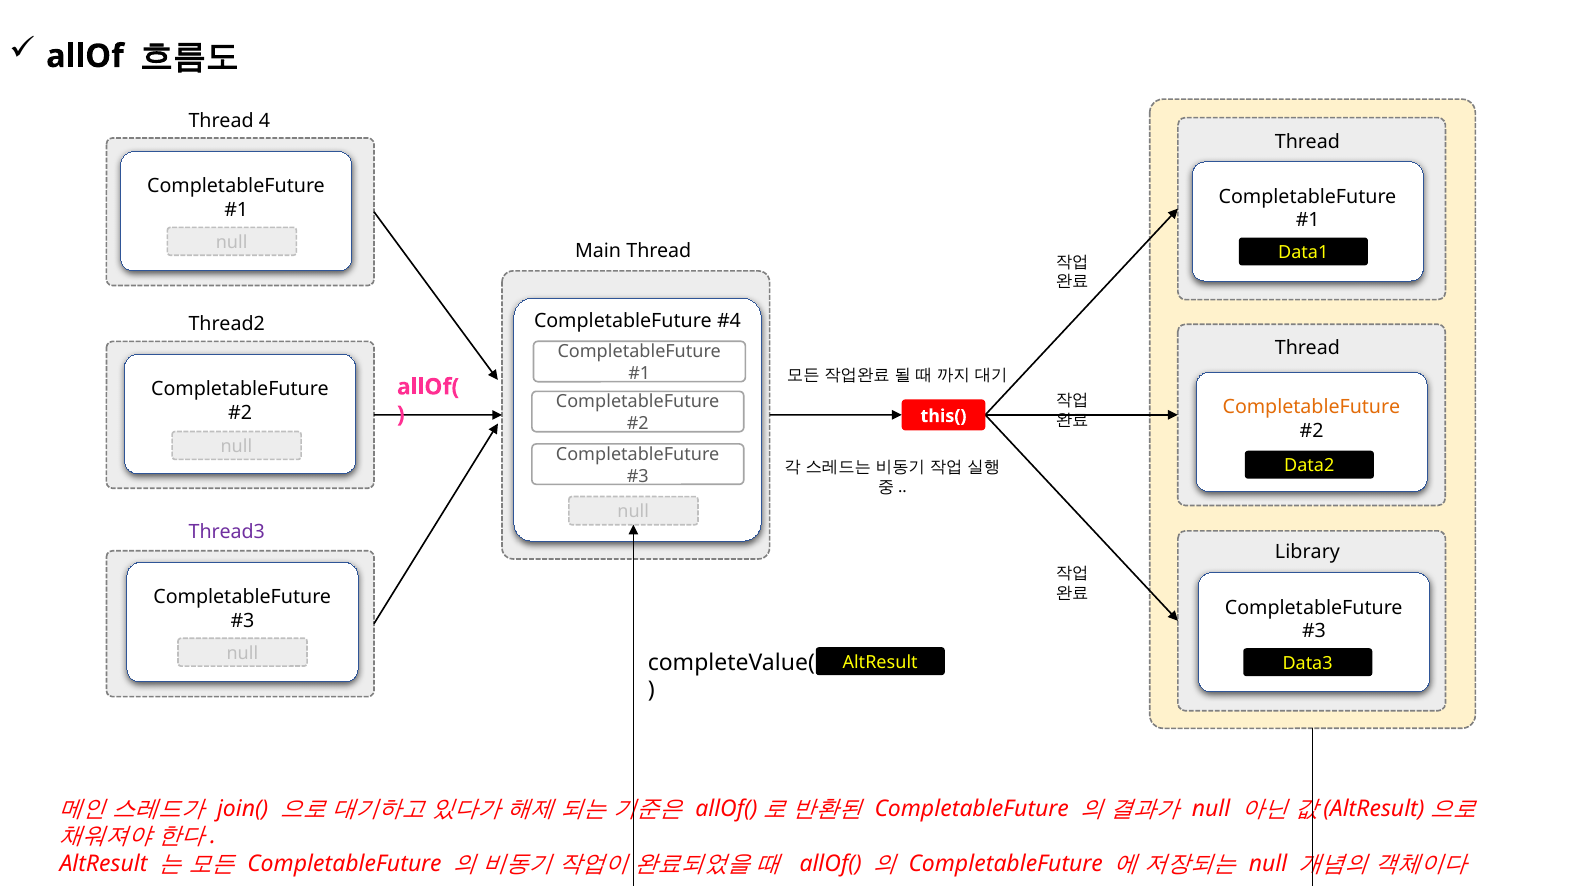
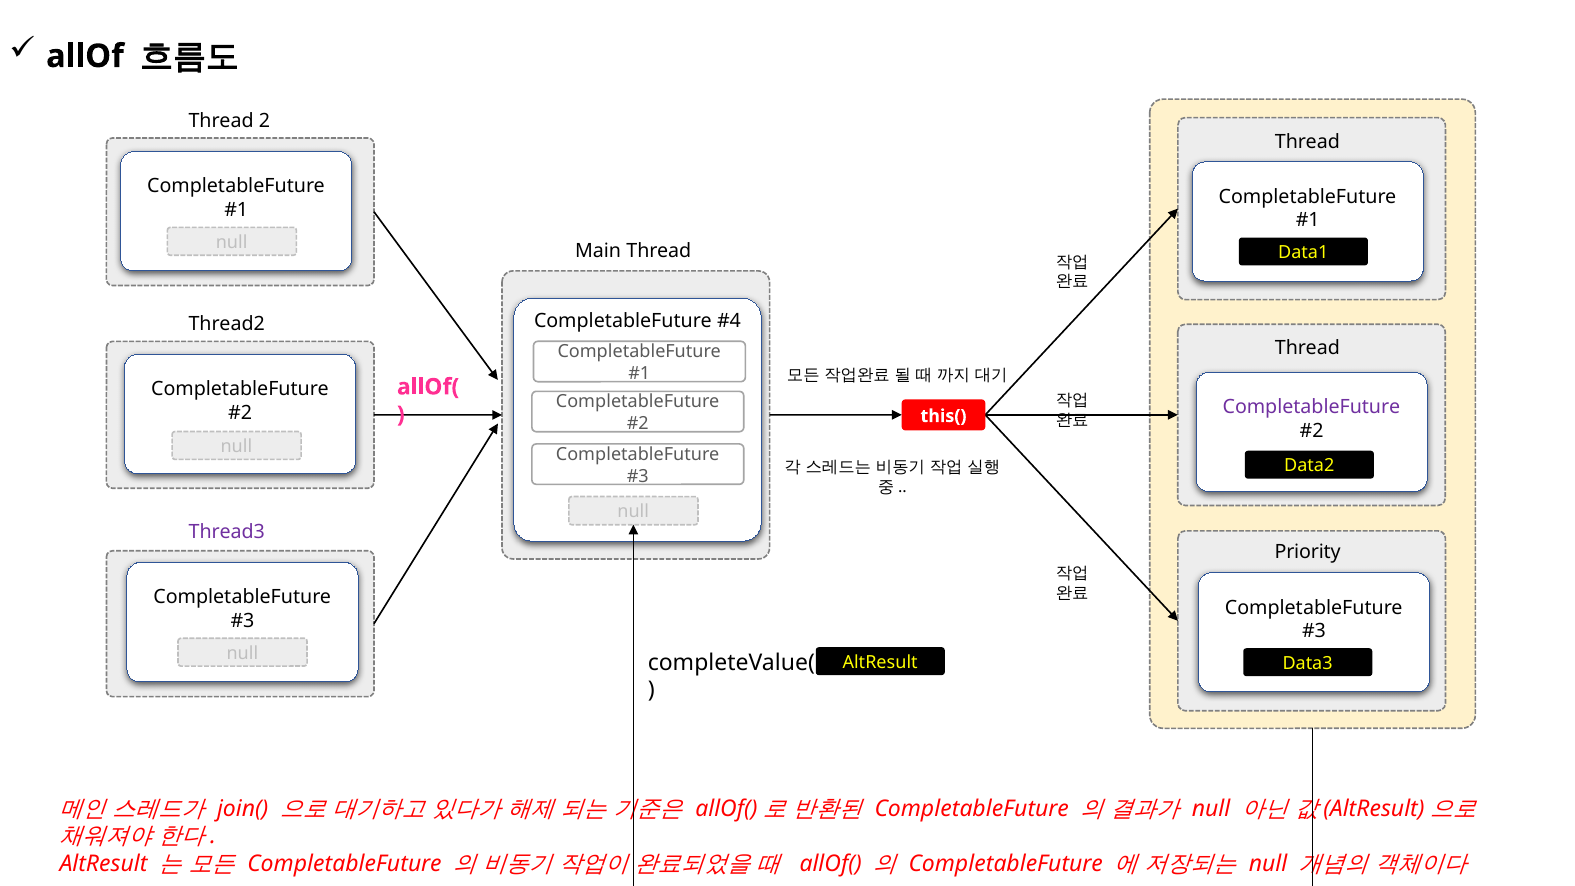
4: 4 -> 2
CompletableFuture at (1311, 407) colour: orange -> purple
Library: Library -> Priority
